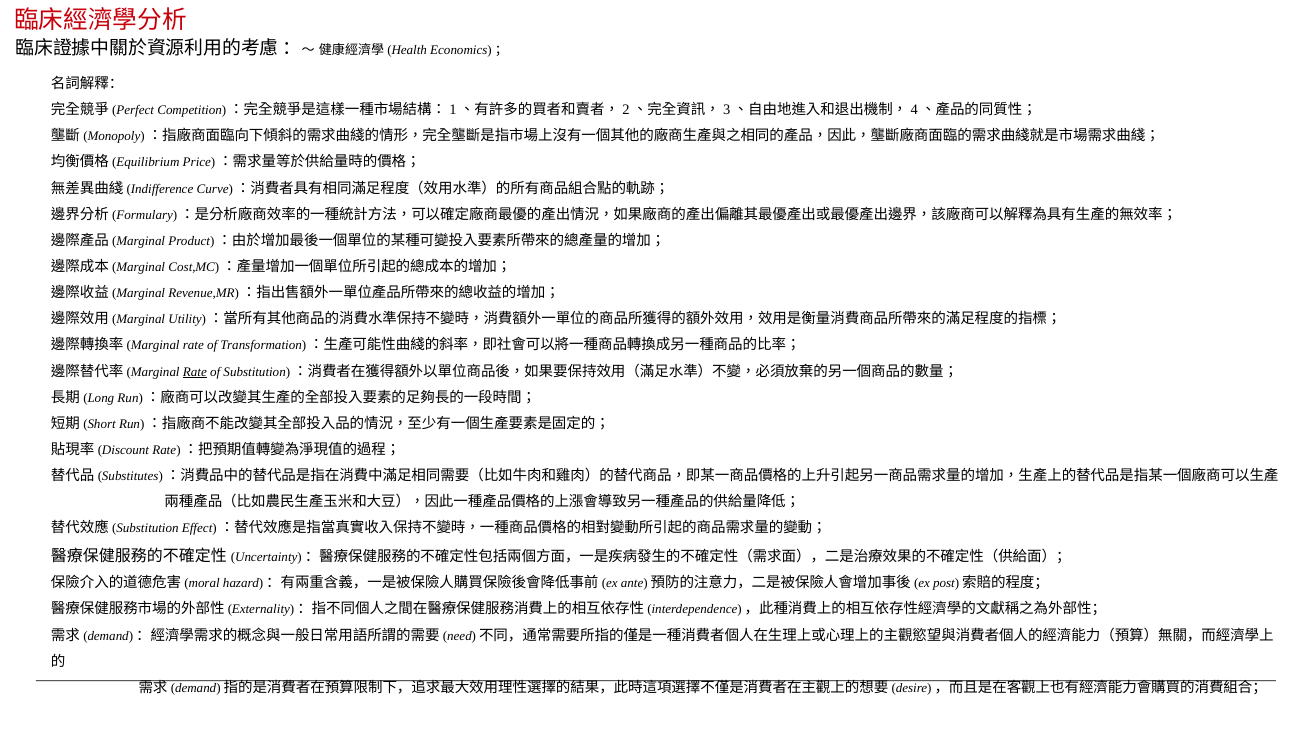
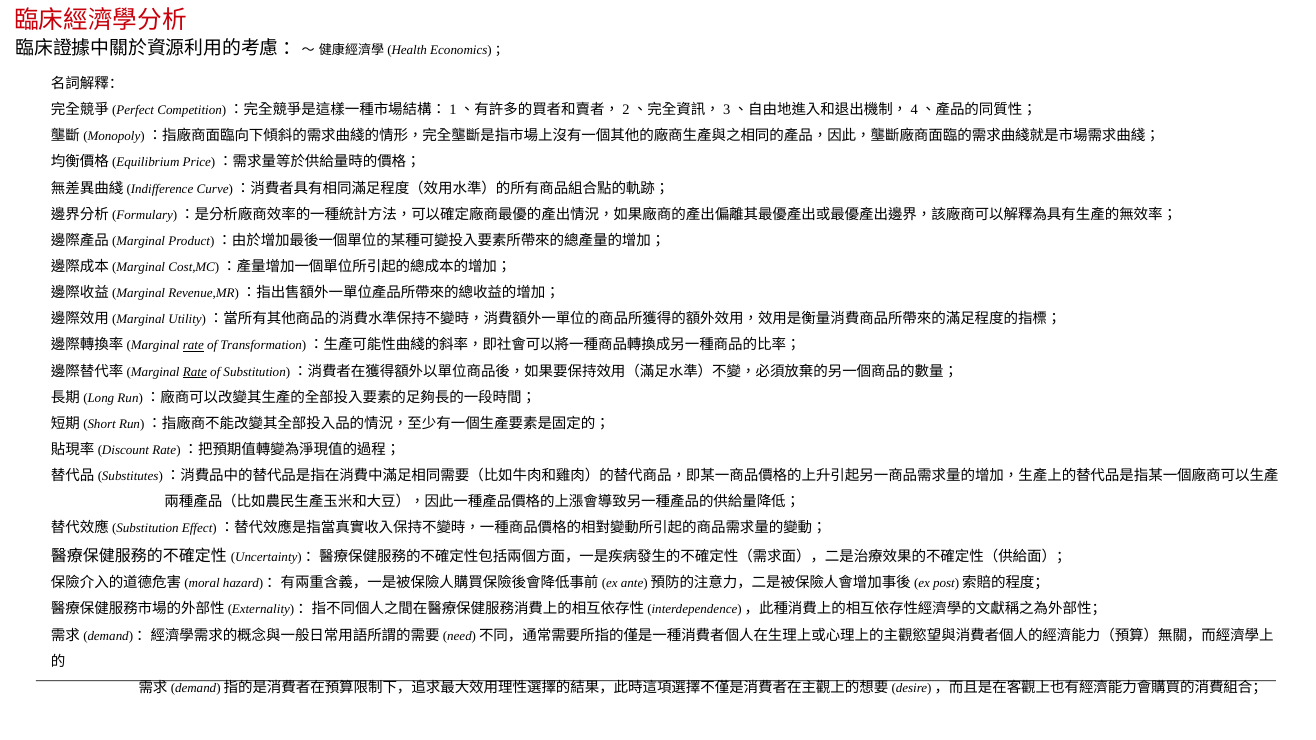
rate at (193, 346) underline: none -> present
